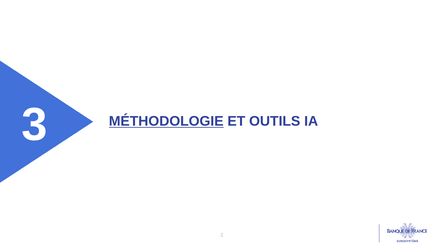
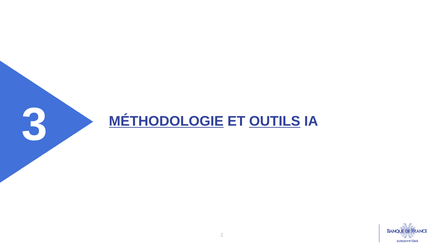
OUTILS underline: none -> present
